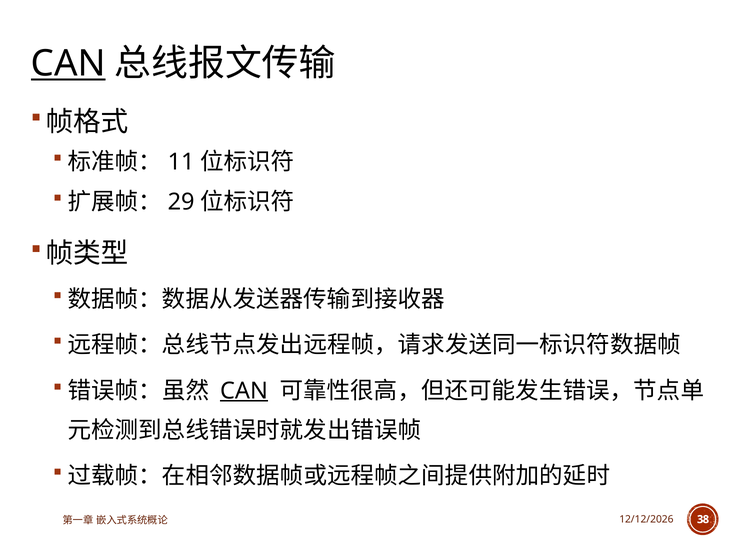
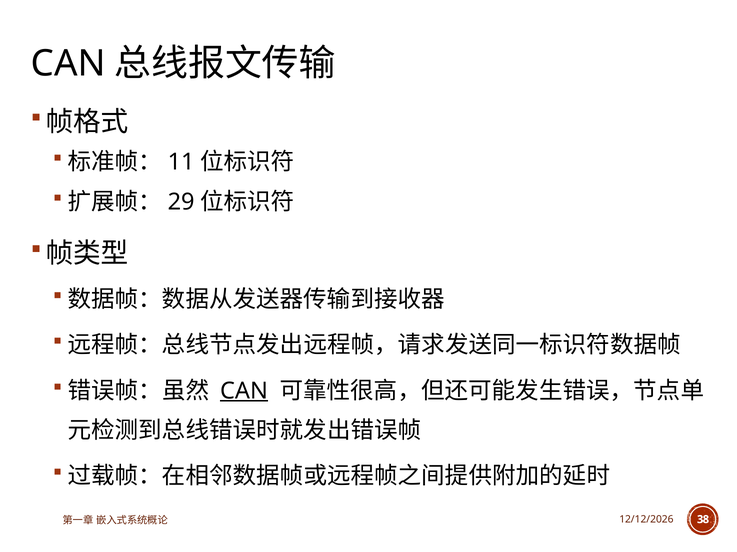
CAN at (68, 64) underline: present -> none
